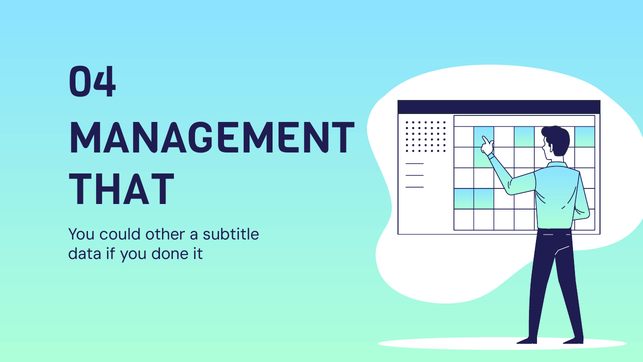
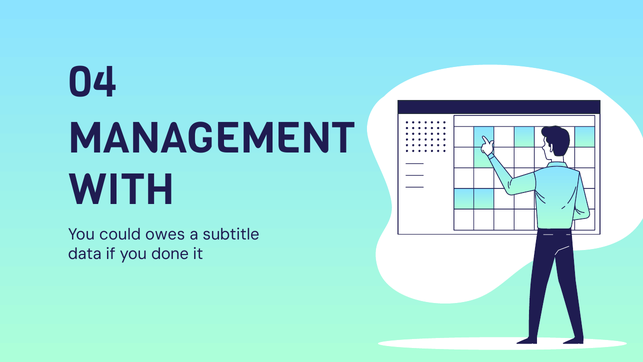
THAT: THAT -> WITH
other: other -> owes
